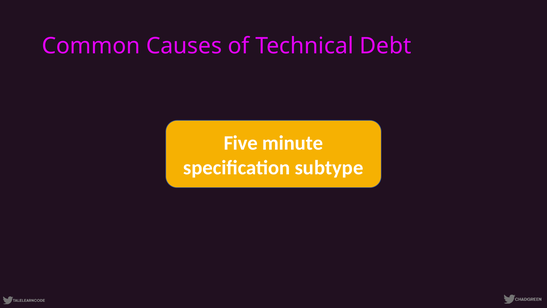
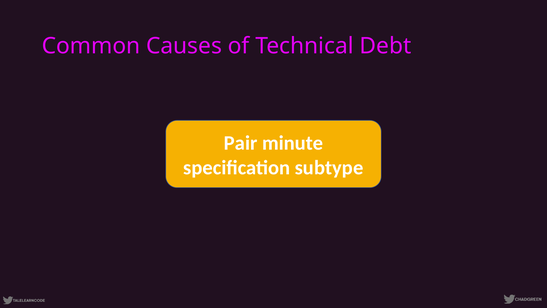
Five: Five -> Pair
